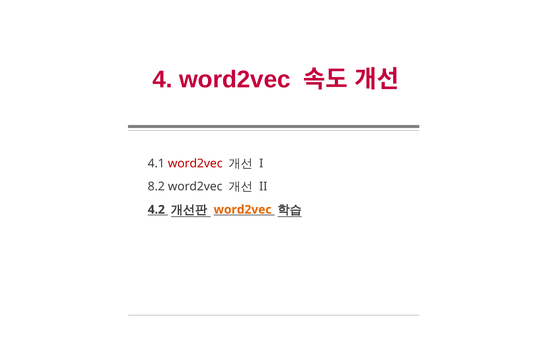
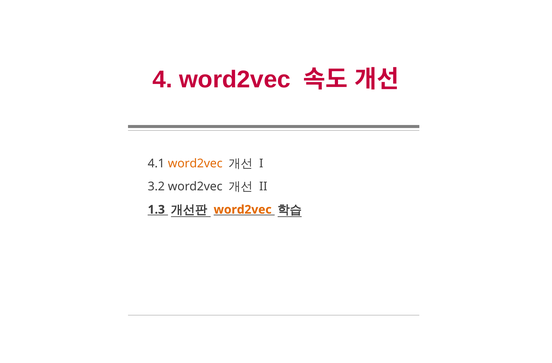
word2vec at (195, 163) colour: red -> orange
8.2: 8.2 -> 3.2
4.2: 4.2 -> 1.3
